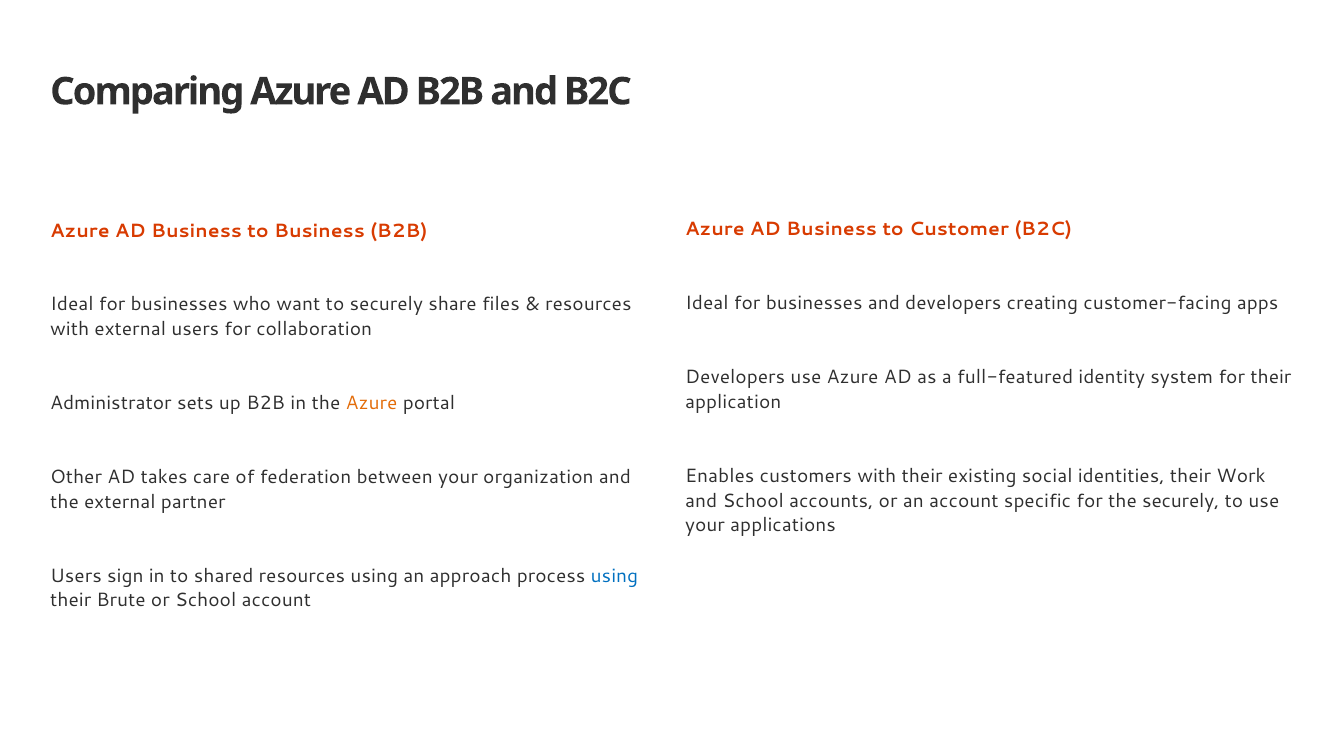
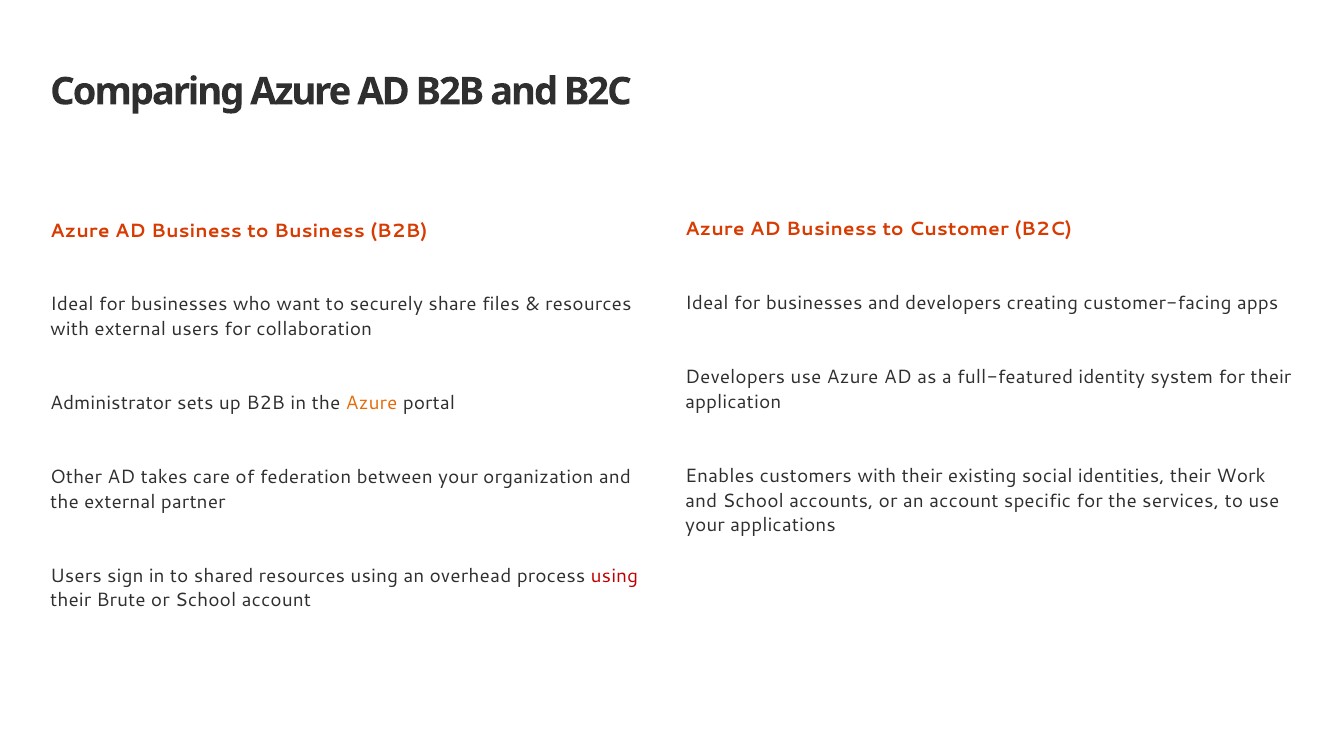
the securely: securely -> services
approach: approach -> overhead
using at (614, 576) colour: blue -> red
